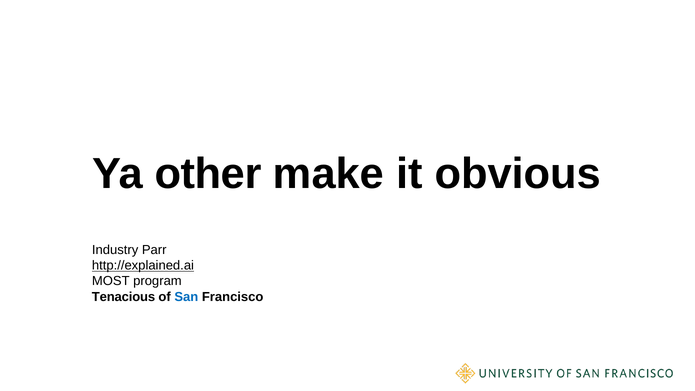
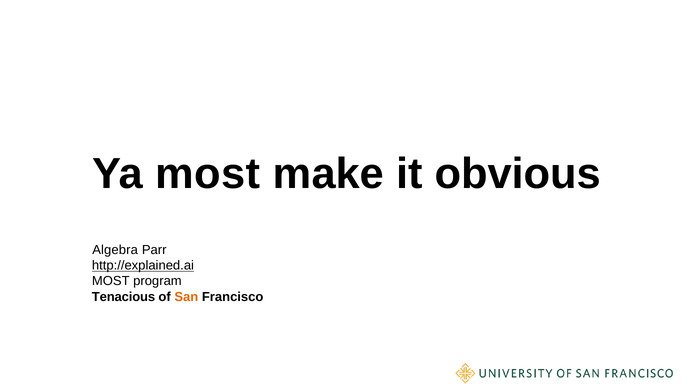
Ya other: other -> most
Industry: Industry -> Algebra
San colour: blue -> orange
